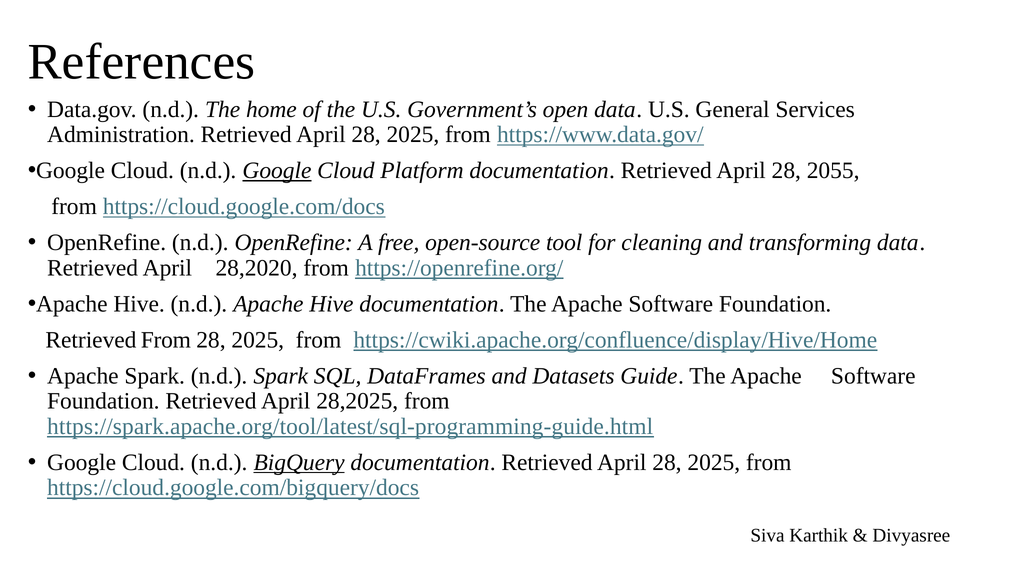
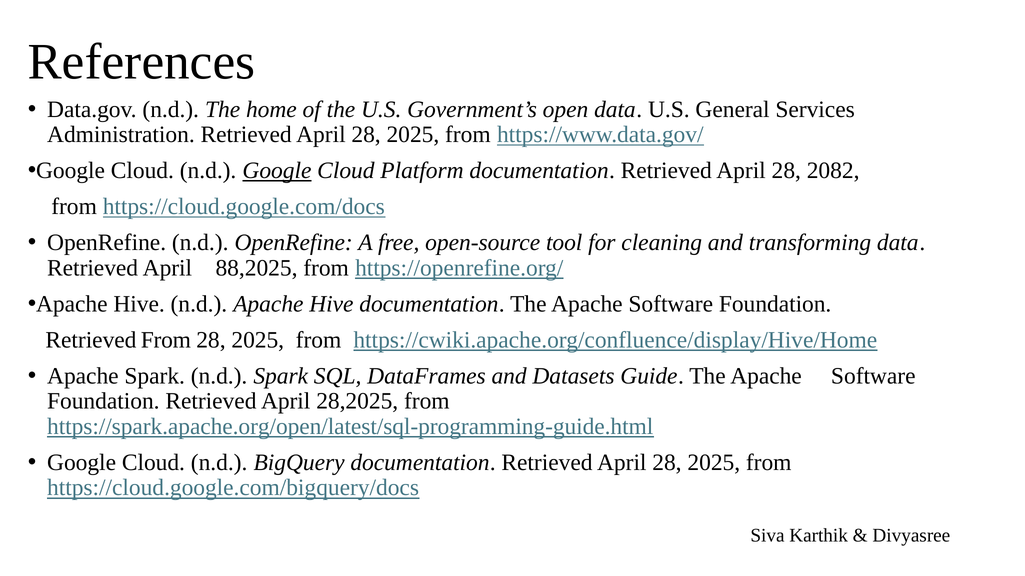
2055: 2055 -> 2082
28,2020: 28,2020 -> 88,2025
https://spark.apache.org/tool/latest/sql-programming-guide.html: https://spark.apache.org/tool/latest/sql-programming-guide.html -> https://spark.apache.org/open/latest/sql-programming-guide.html
BigQuery underline: present -> none
